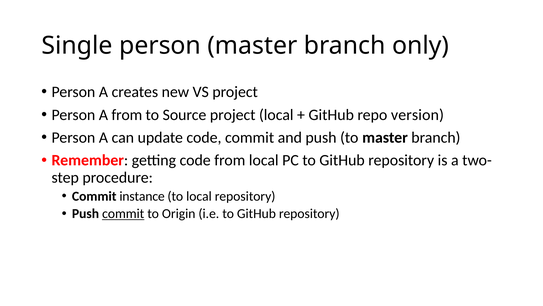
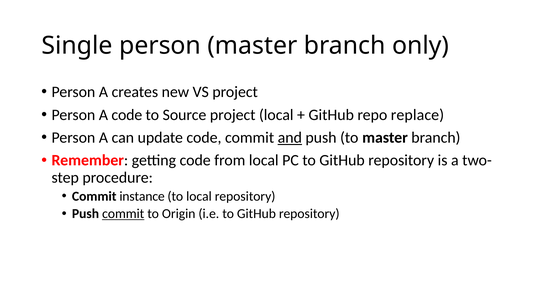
A from: from -> code
version: version -> replace
and underline: none -> present
